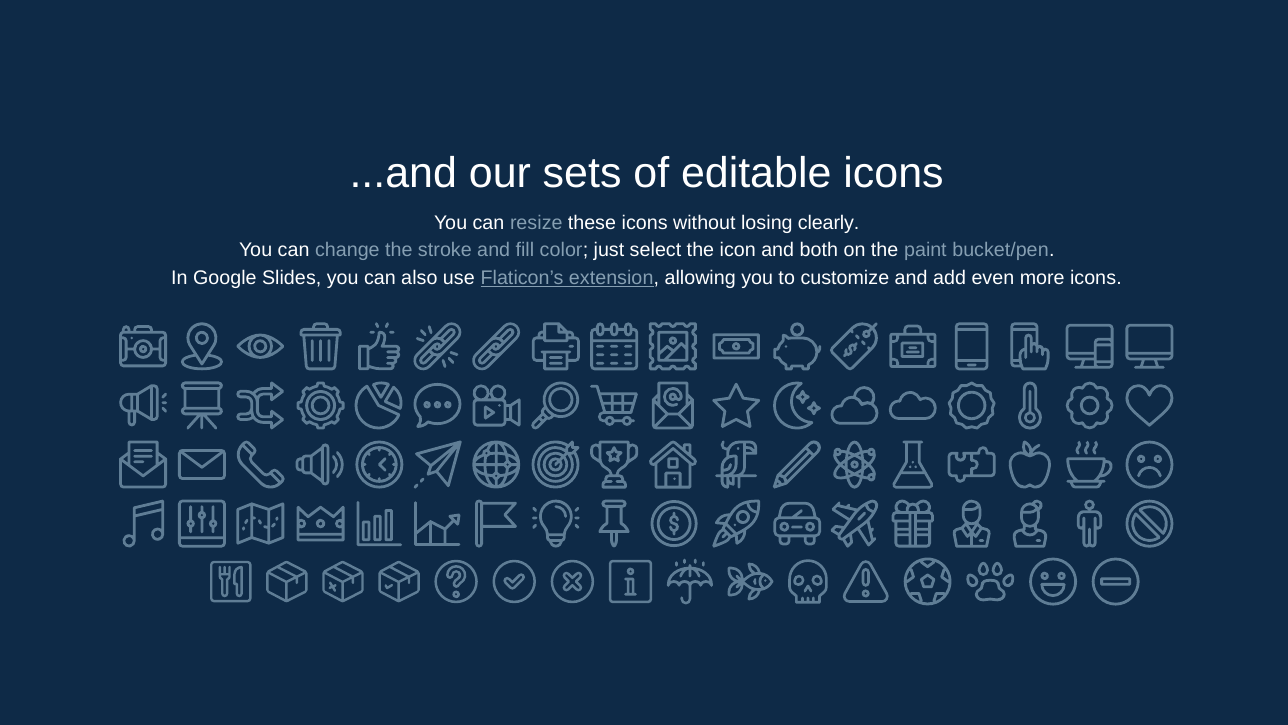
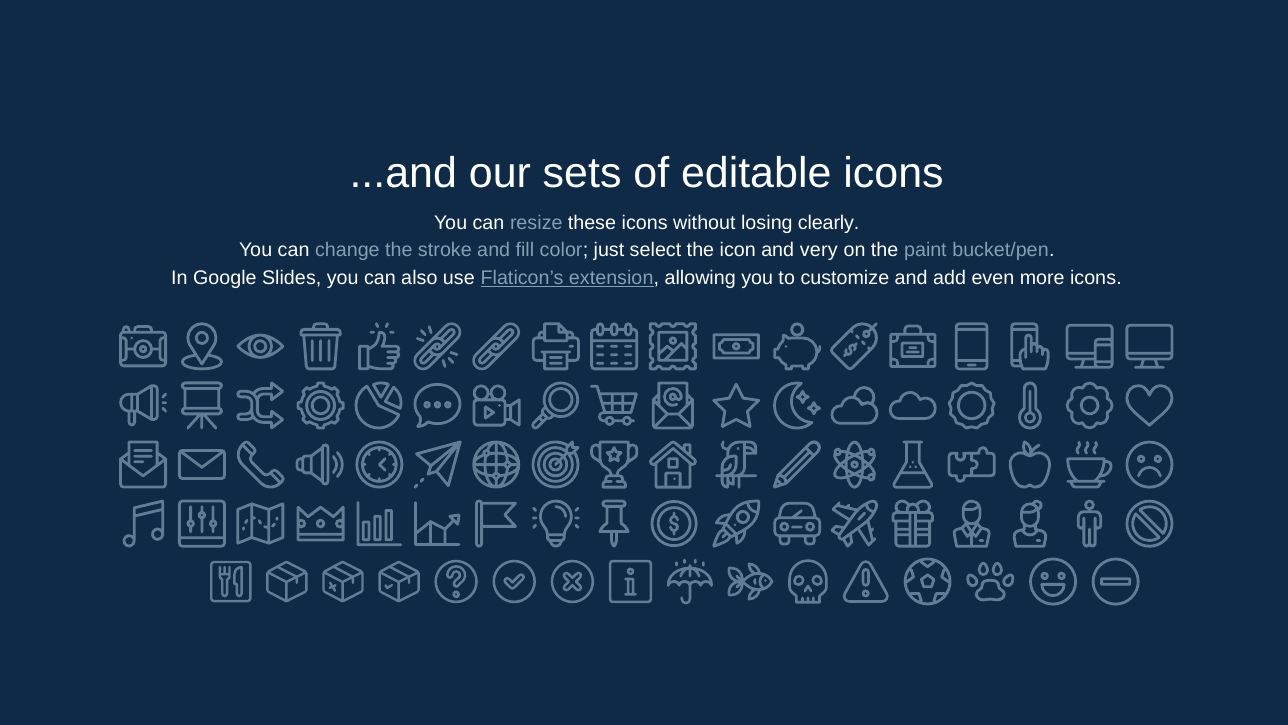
both: both -> very
